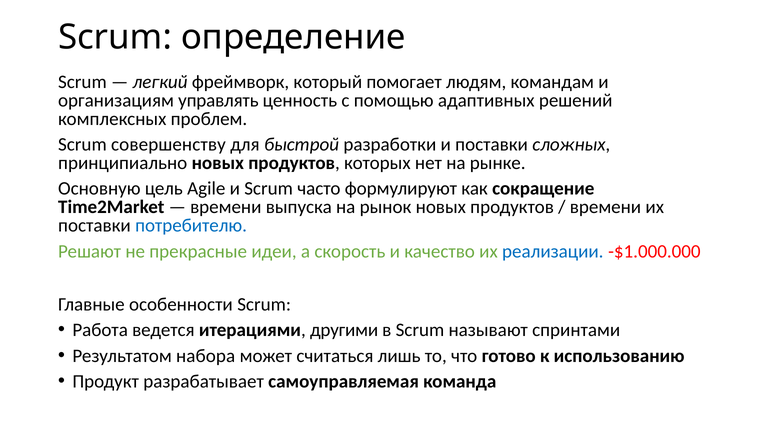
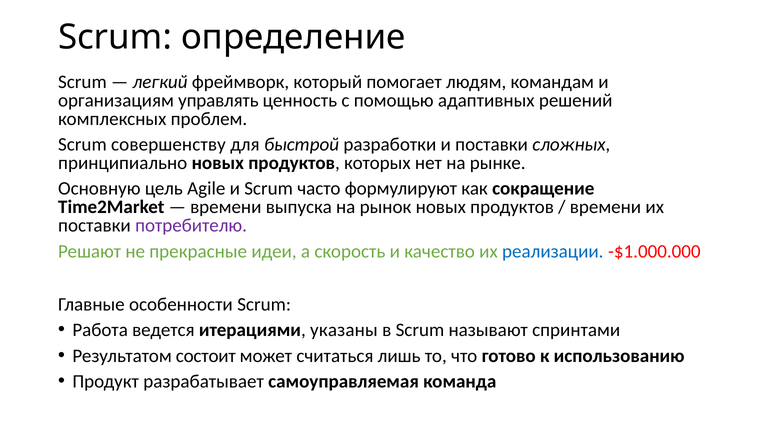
потребителю colour: blue -> purple
другими: другими -> указаны
набора: набора -> состоит
